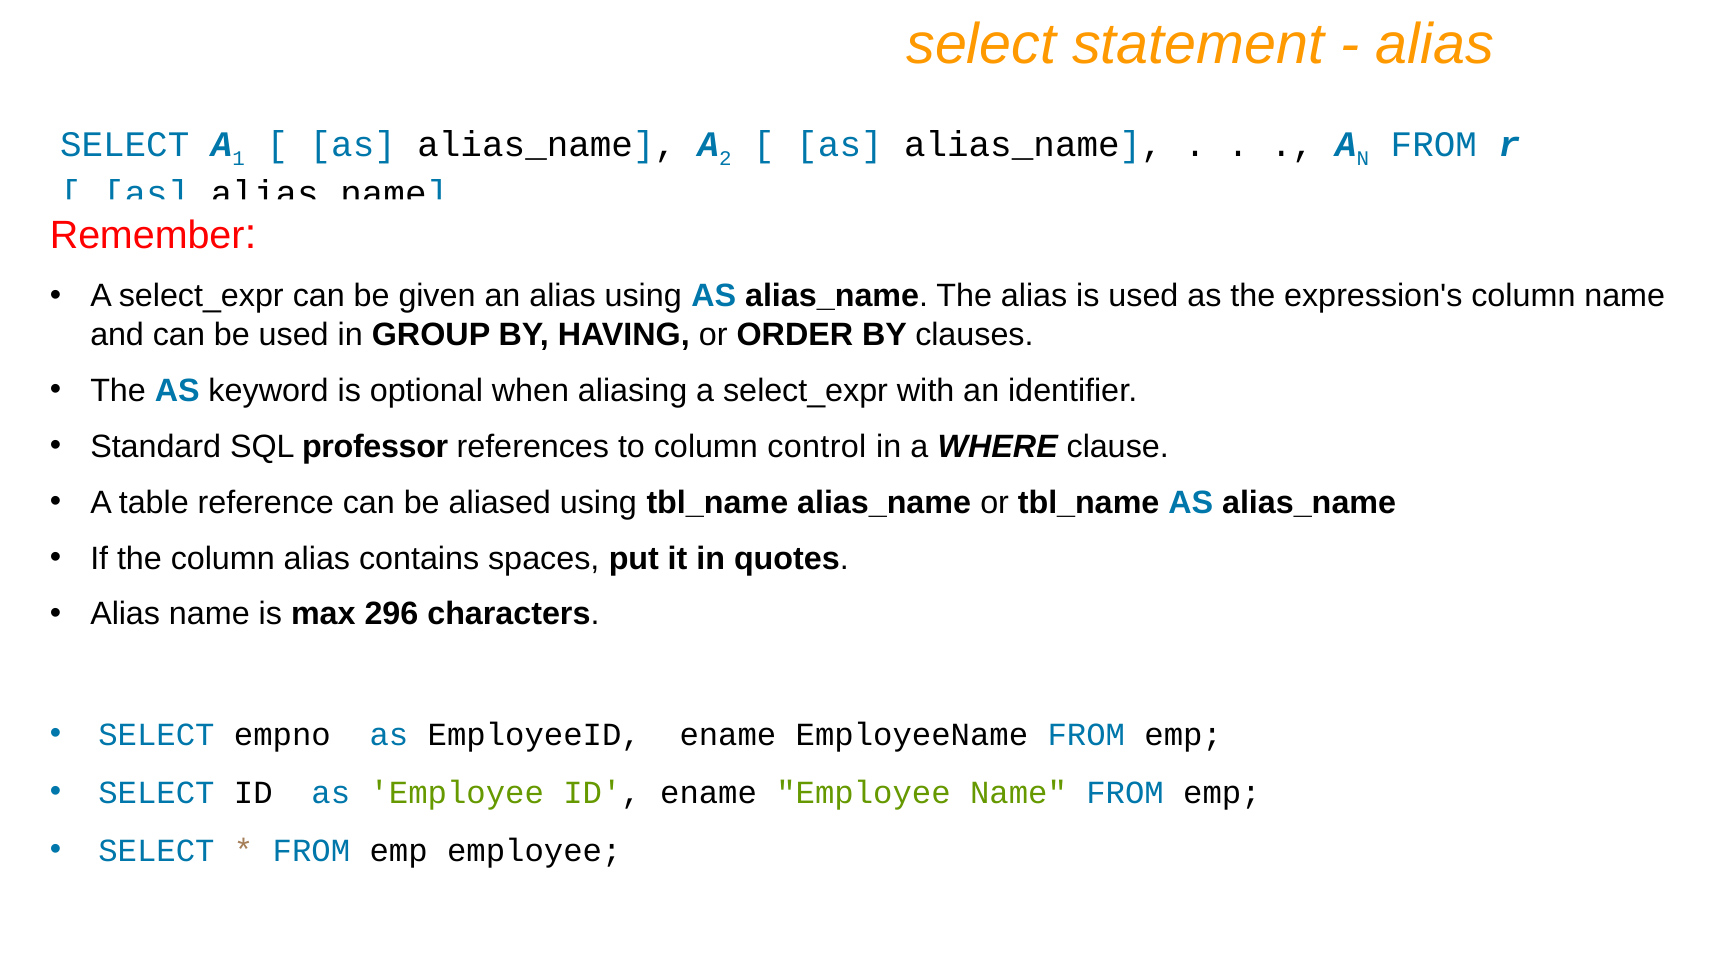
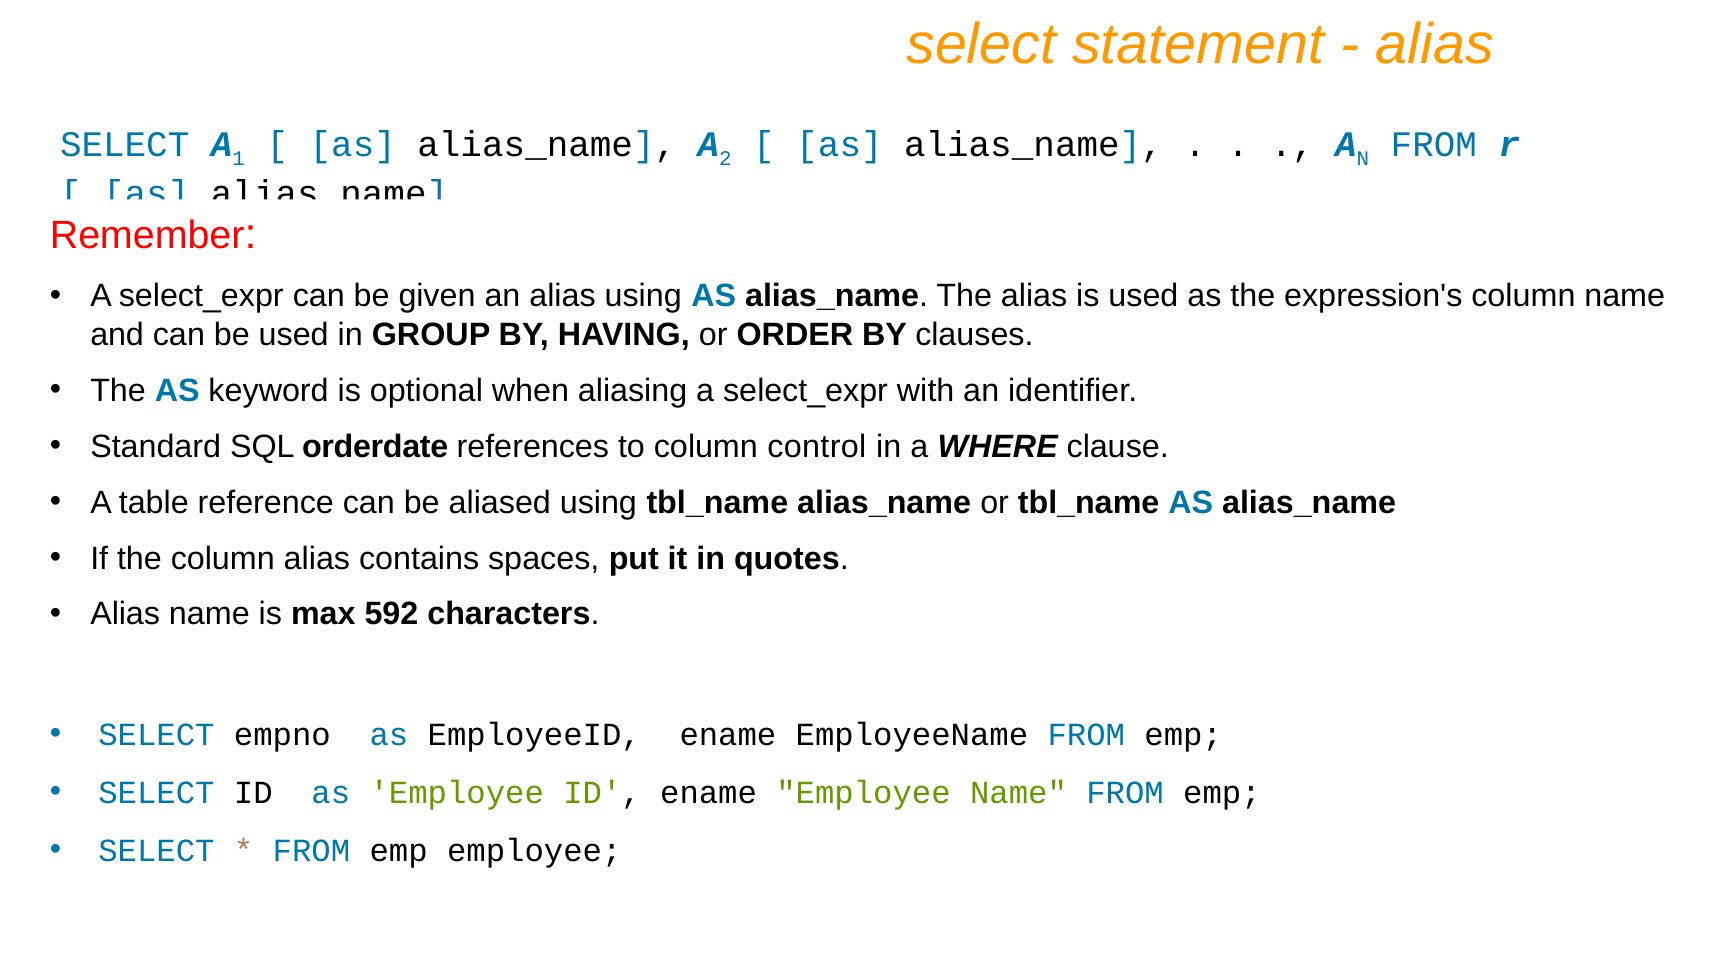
professor: professor -> orderdate
296: 296 -> 592
